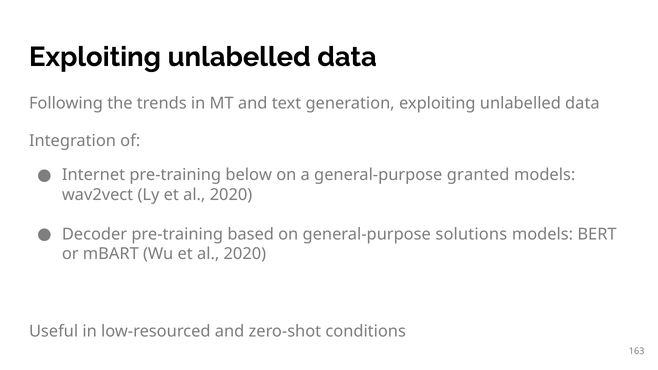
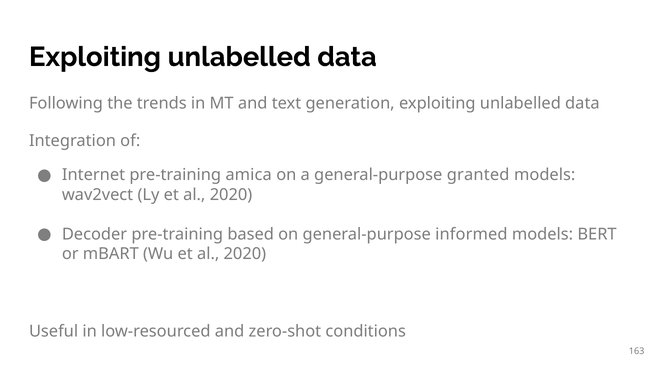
below: below -> amica
solutions: solutions -> informed
